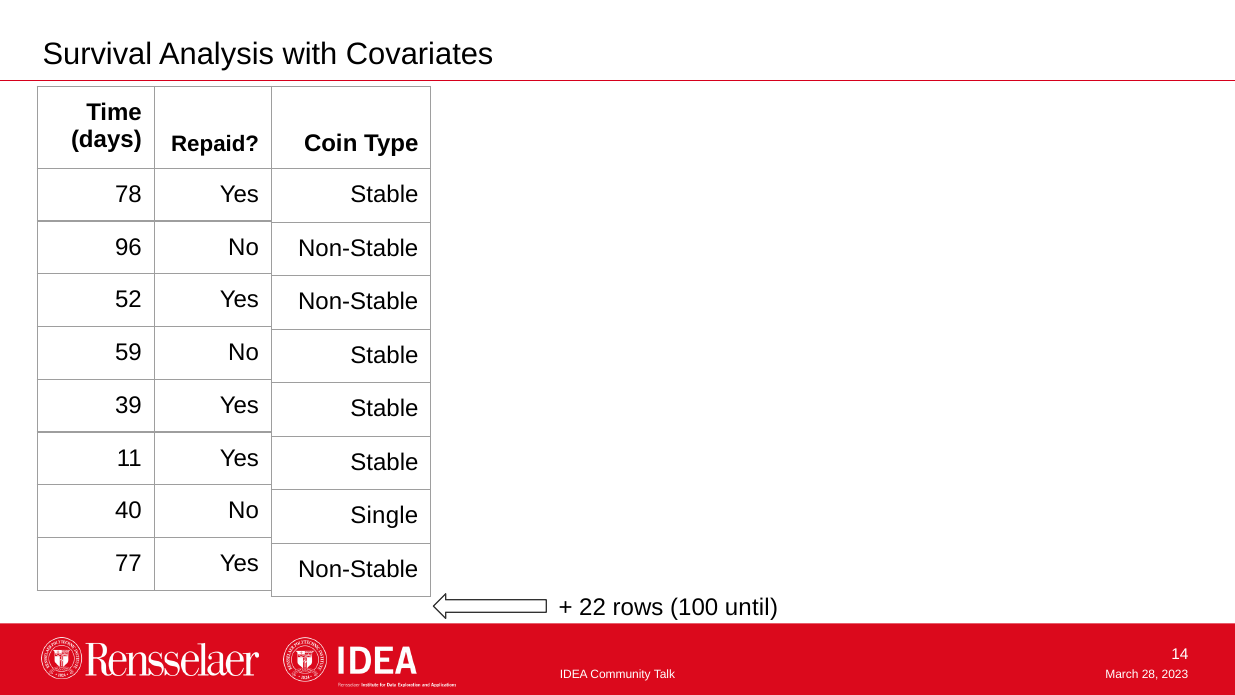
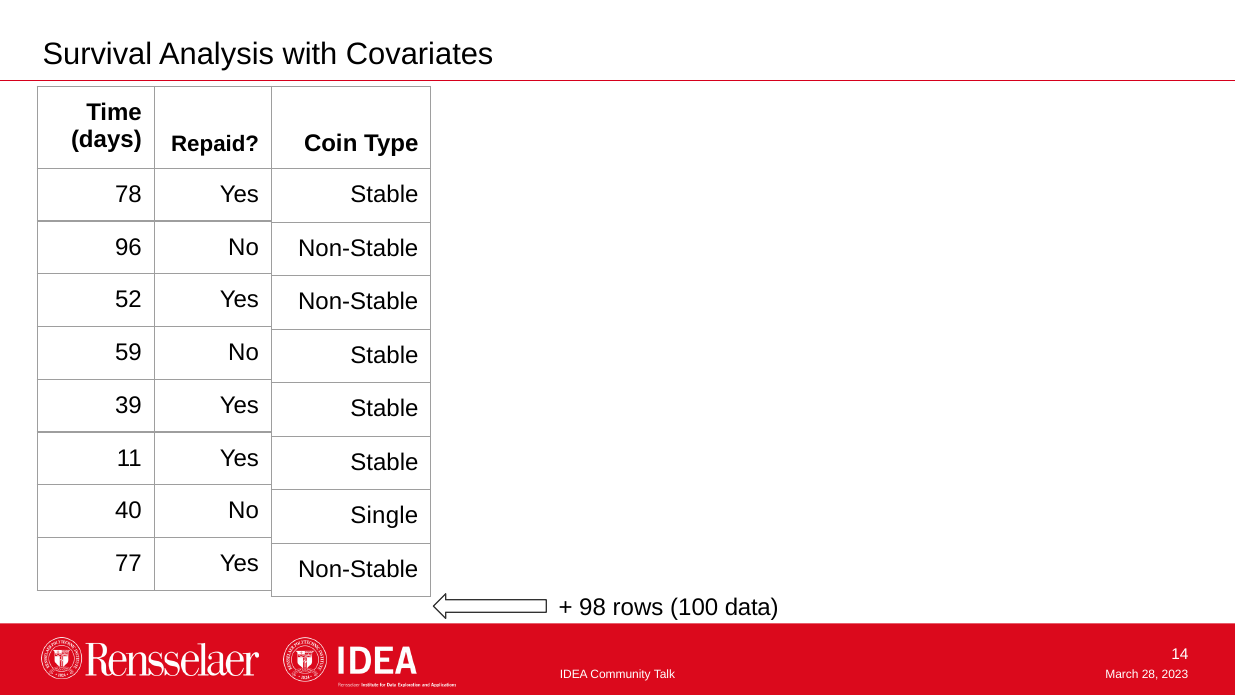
22: 22 -> 98
until: until -> data
